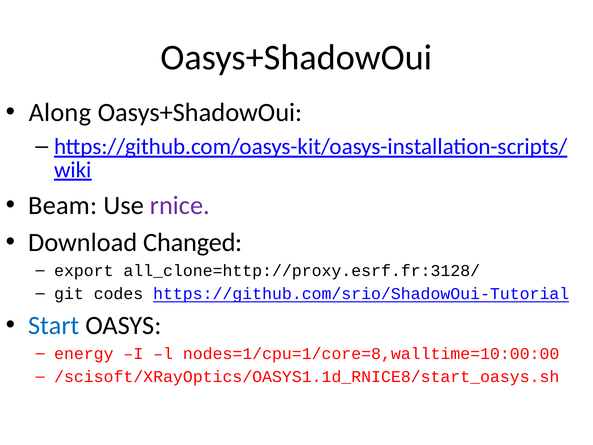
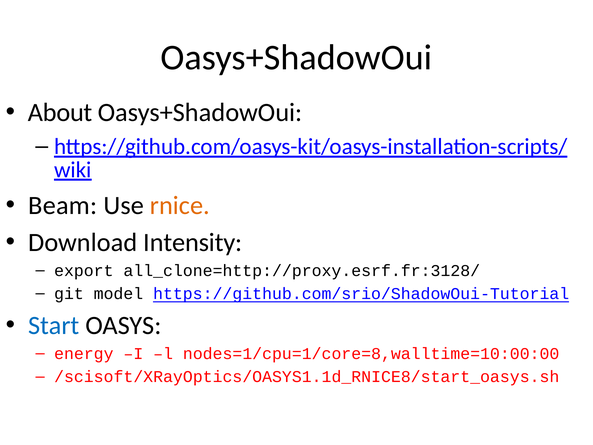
Along: Along -> About
rnice colour: purple -> orange
Changed: Changed -> Intensity
codes: codes -> model
